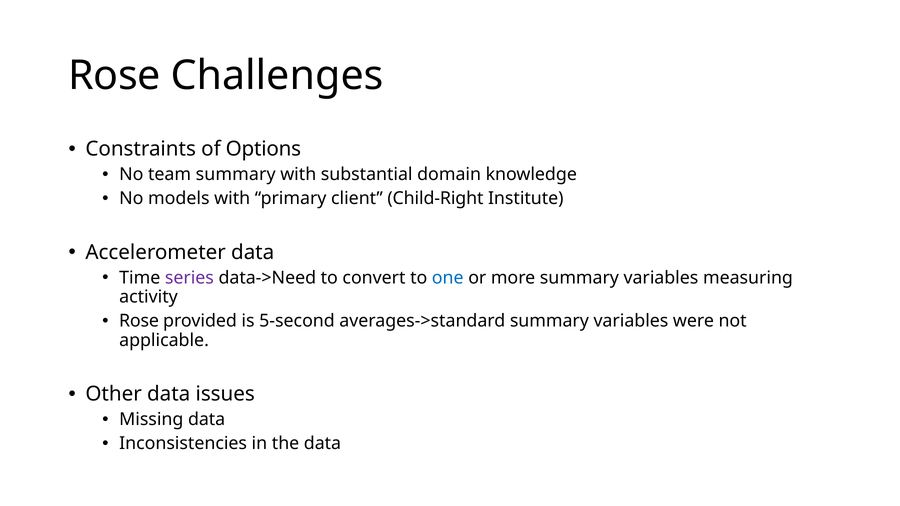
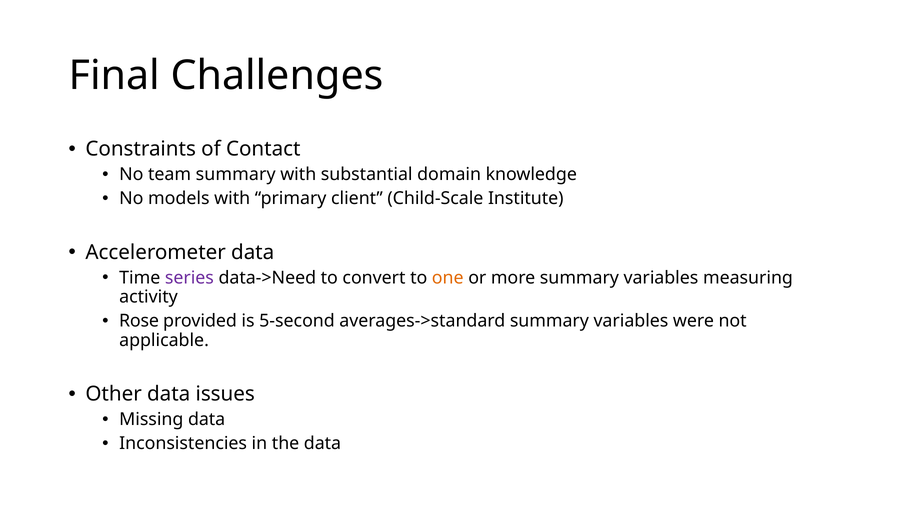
Rose at (114, 76): Rose -> Final
Options: Options -> Contact
Child-Right: Child-Right -> Child-Scale
one colour: blue -> orange
